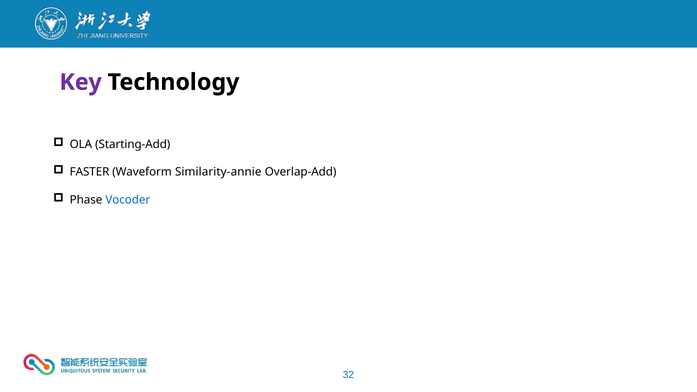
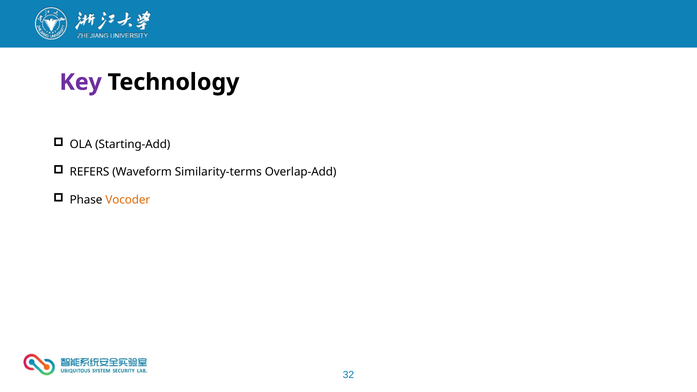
FASTER: FASTER -> REFERS
Similarity-annie: Similarity-annie -> Similarity-terms
Vocoder colour: blue -> orange
